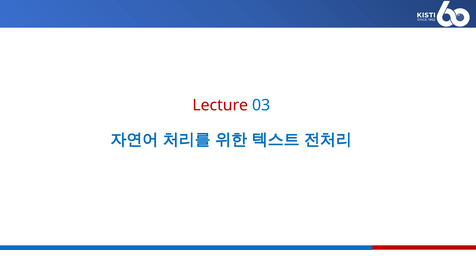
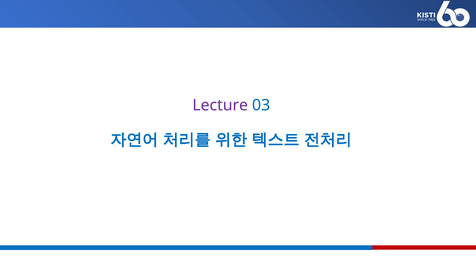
Lecture colour: red -> purple
